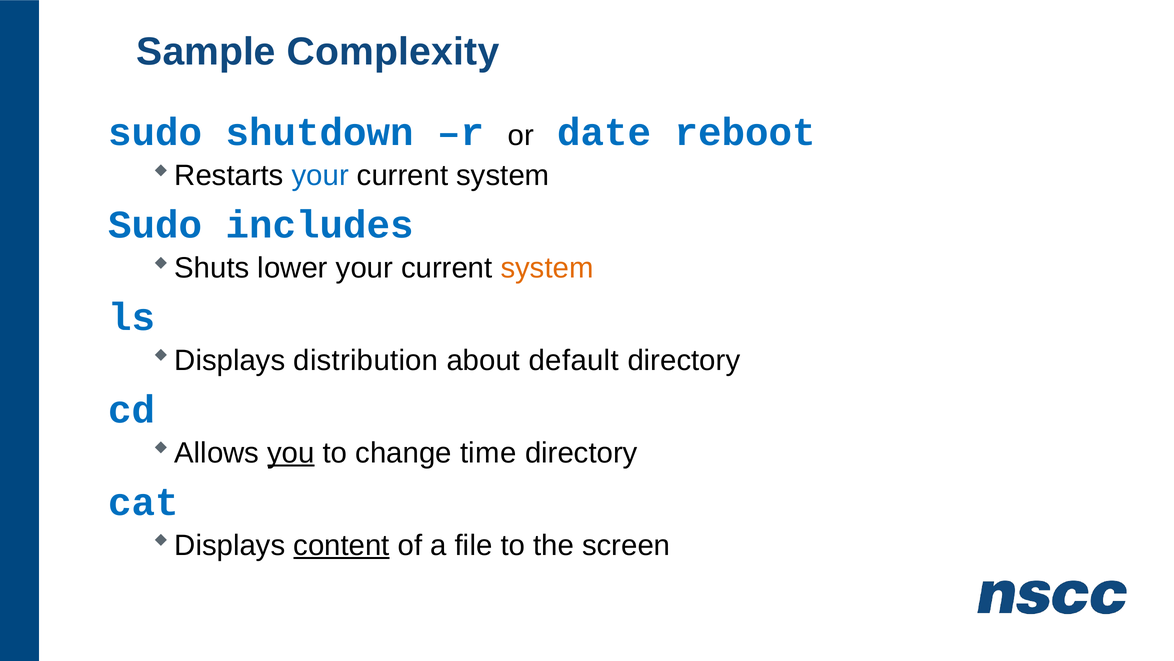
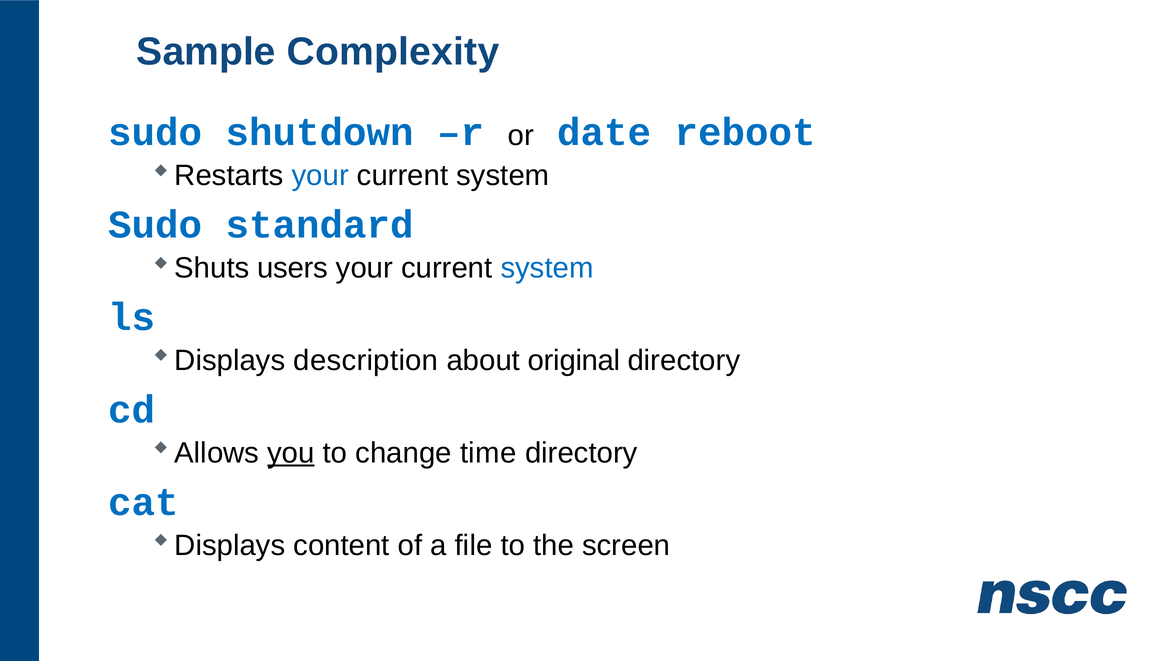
includes: includes -> standard
lower: lower -> users
system at (547, 268) colour: orange -> blue
distribution: distribution -> description
default: default -> original
content underline: present -> none
